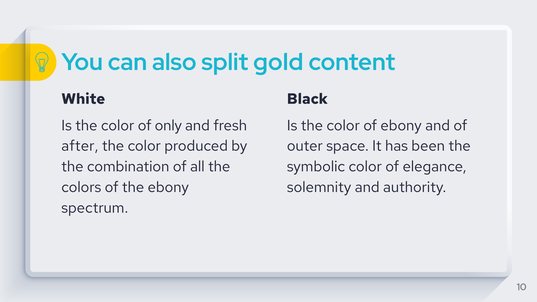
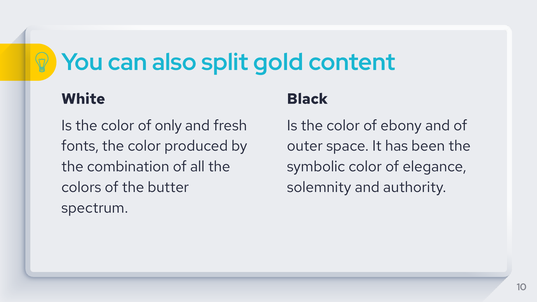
after: after -> fonts
the ebony: ebony -> butter
